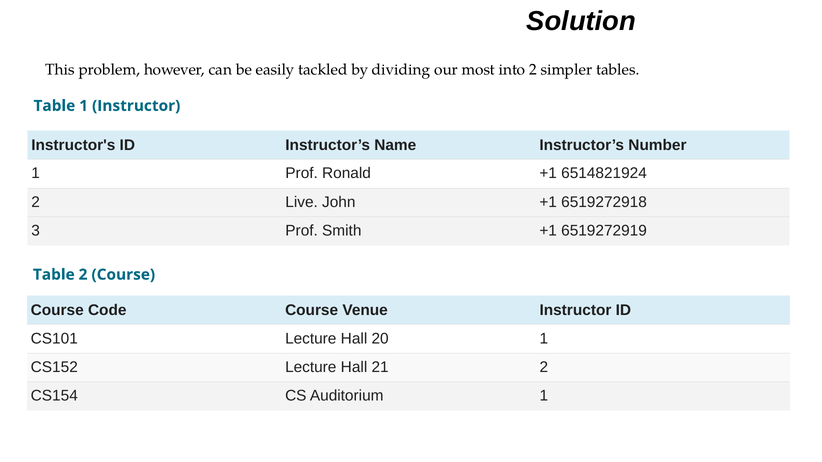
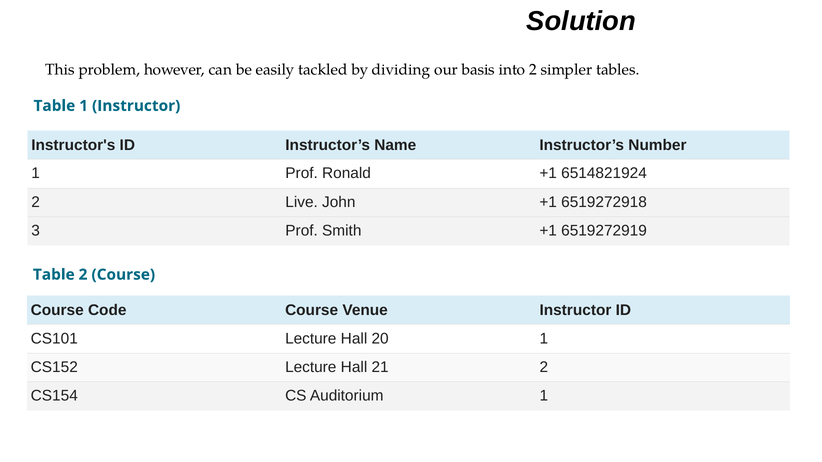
most: most -> basis
